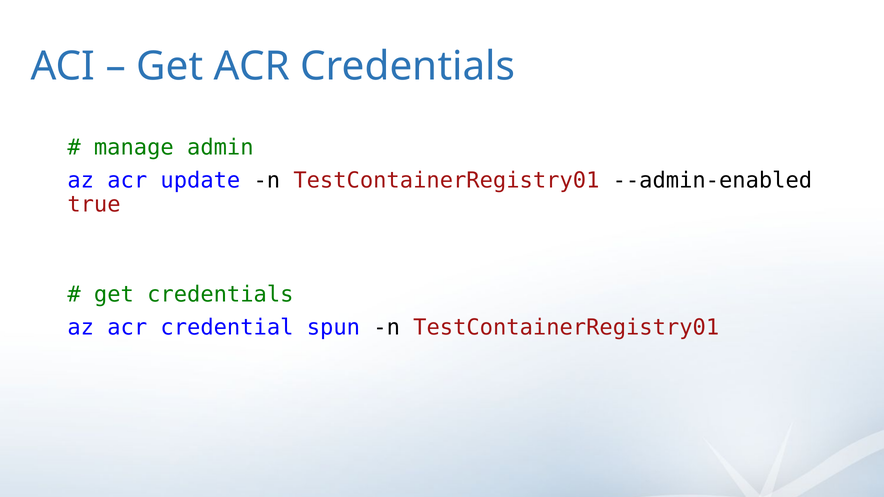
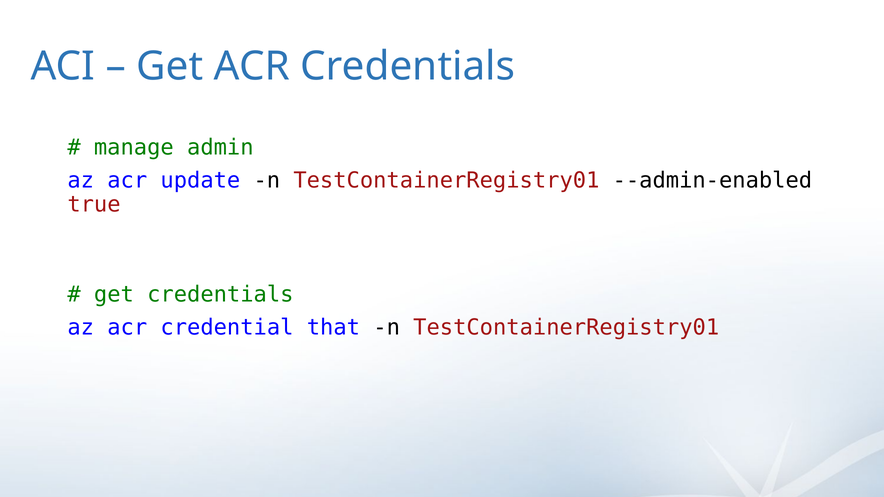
spun: spun -> that
